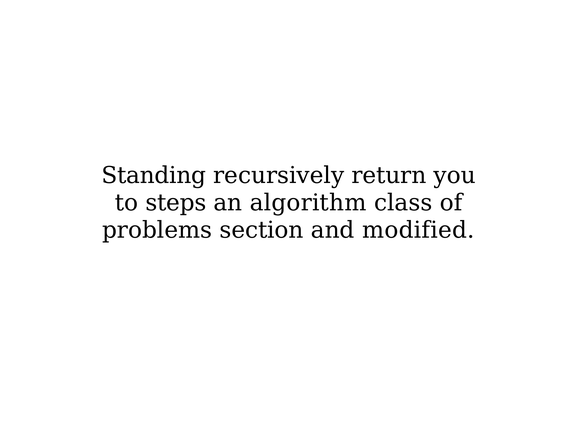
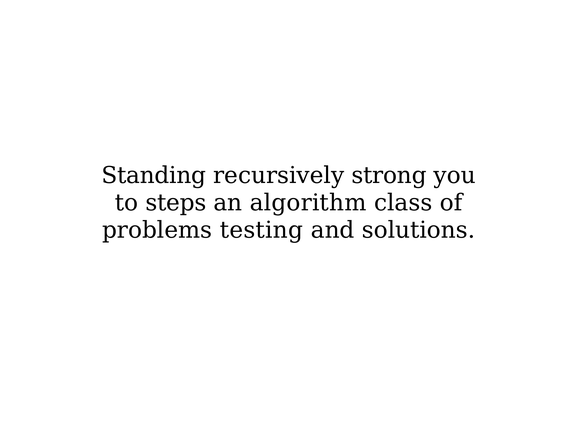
return: return -> strong
section: section -> testing
modified: modified -> solutions
